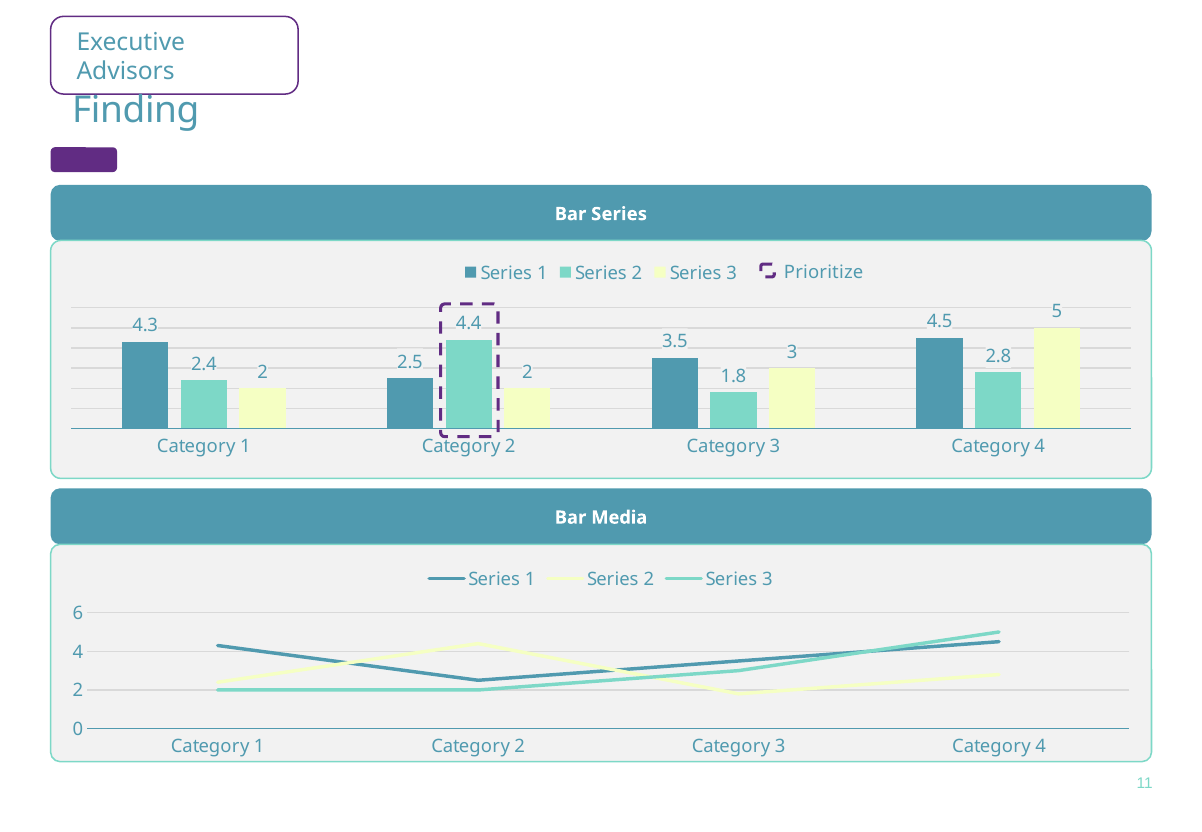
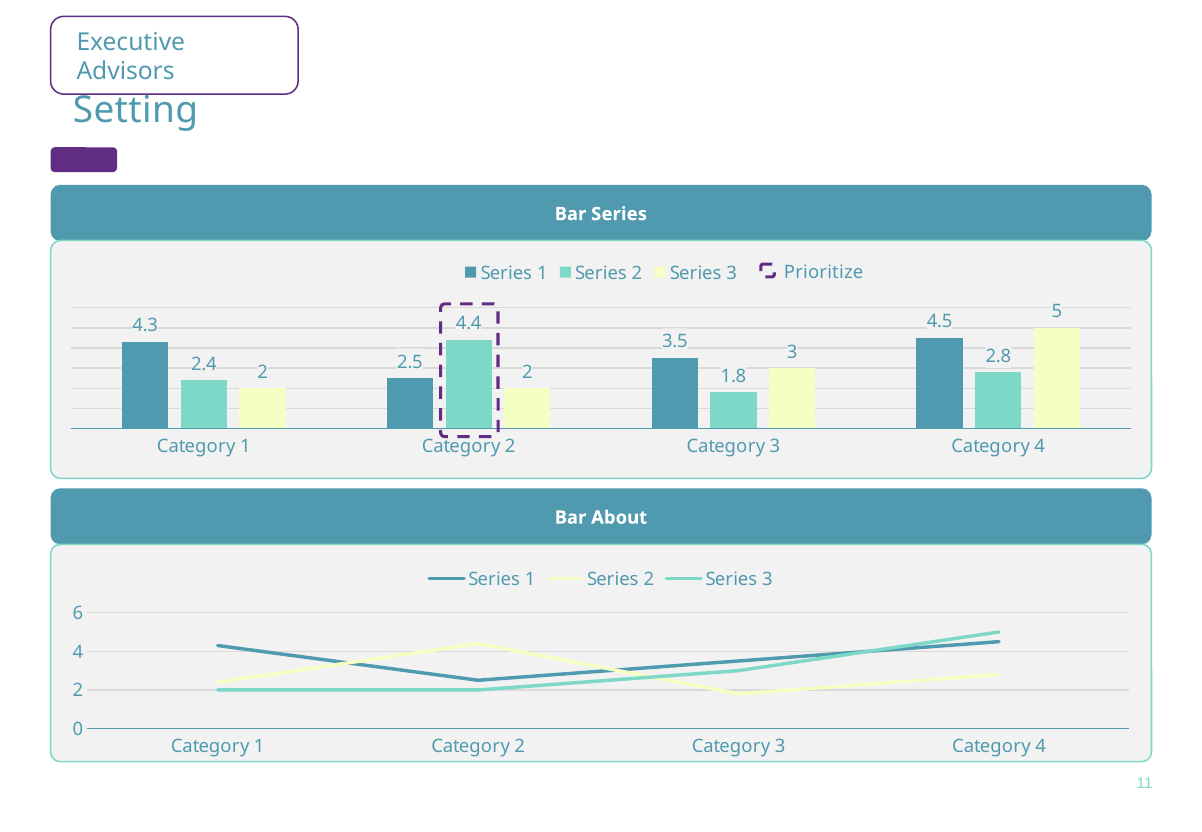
Finding: Finding -> Setting
Media: Media -> About
